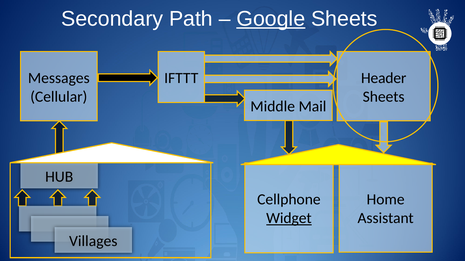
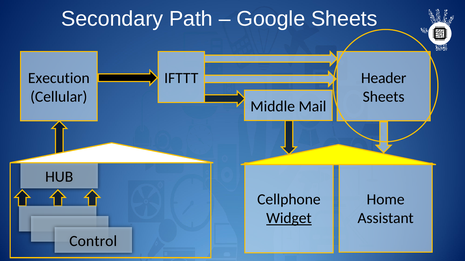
Google underline: present -> none
Messages: Messages -> Execution
Villages: Villages -> Control
